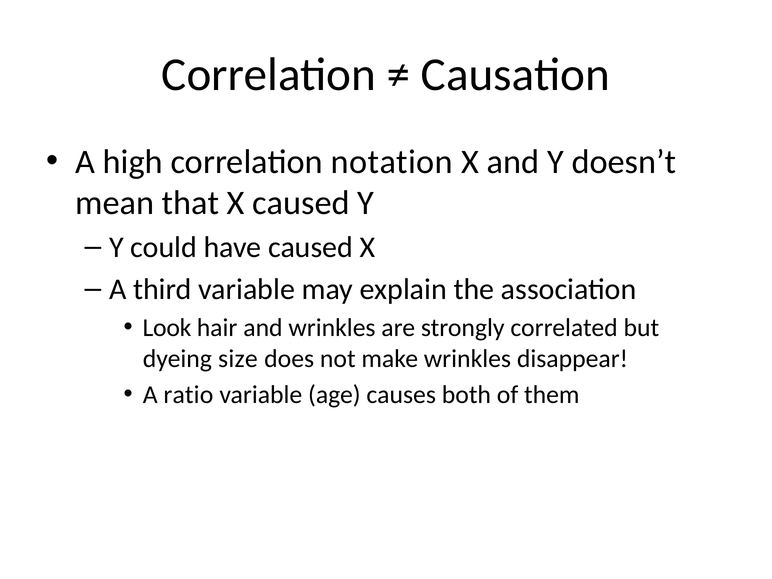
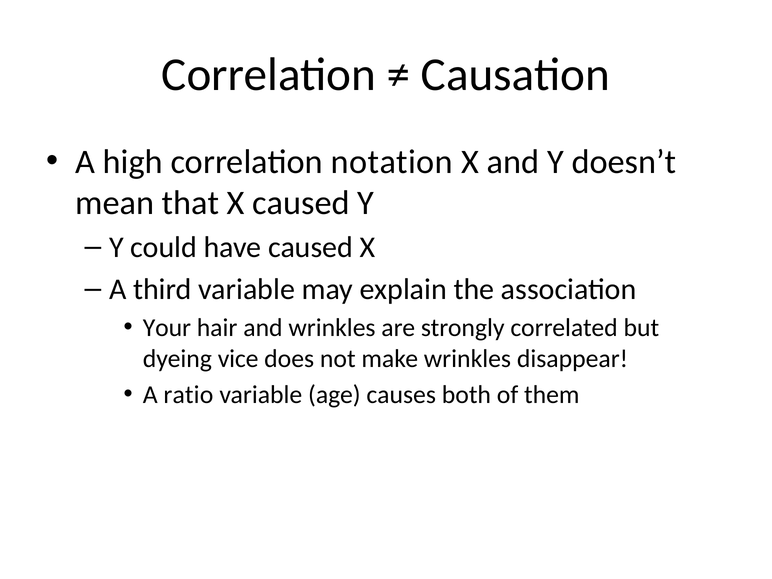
Look: Look -> Your
size: size -> vice
